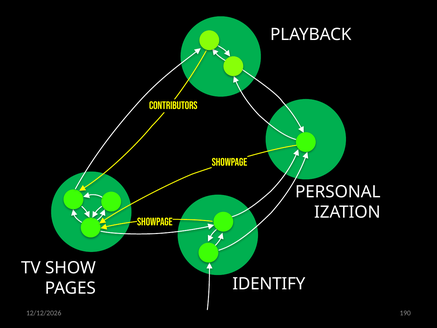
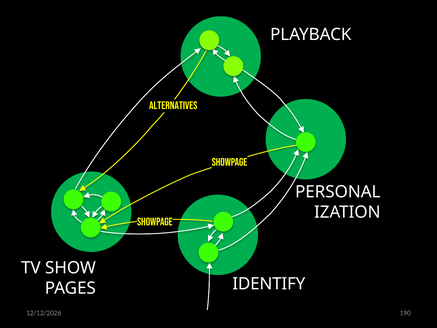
CONTRIBUTORS: CONTRIBUTORS -> ALTERNATIVES
